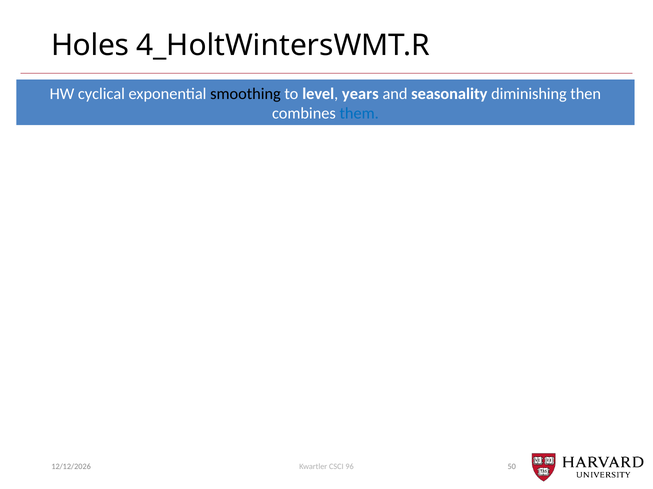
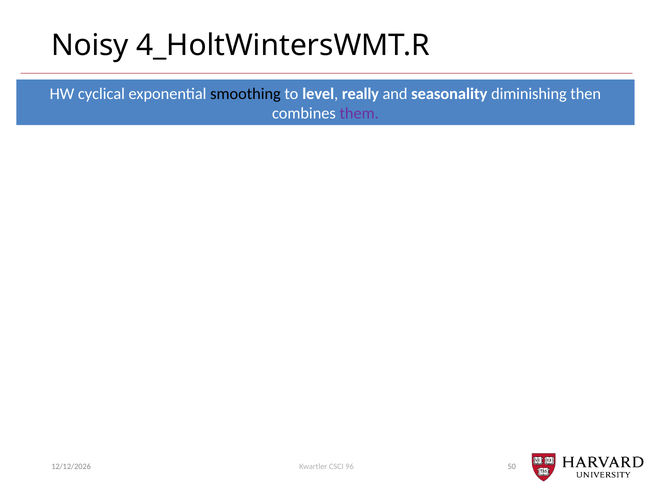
Holes: Holes -> Noisy
years: years -> really
them colour: blue -> purple
